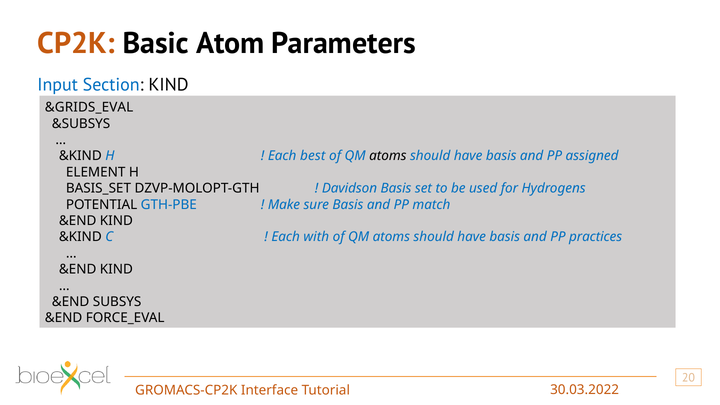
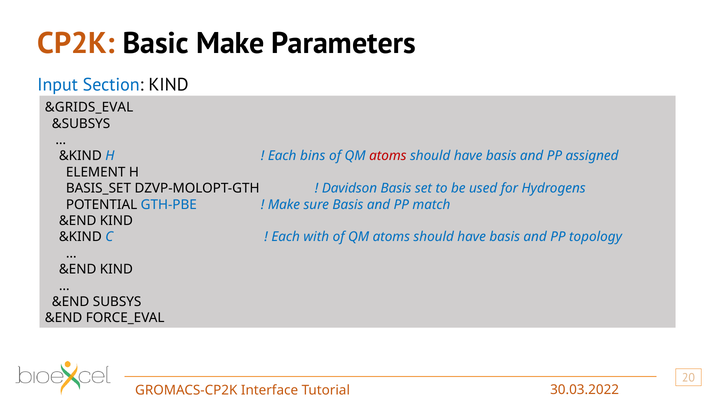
Basic Atom: Atom -> Make
best: best -> bins
atoms at (388, 156) colour: black -> red
practices: practices -> topology
